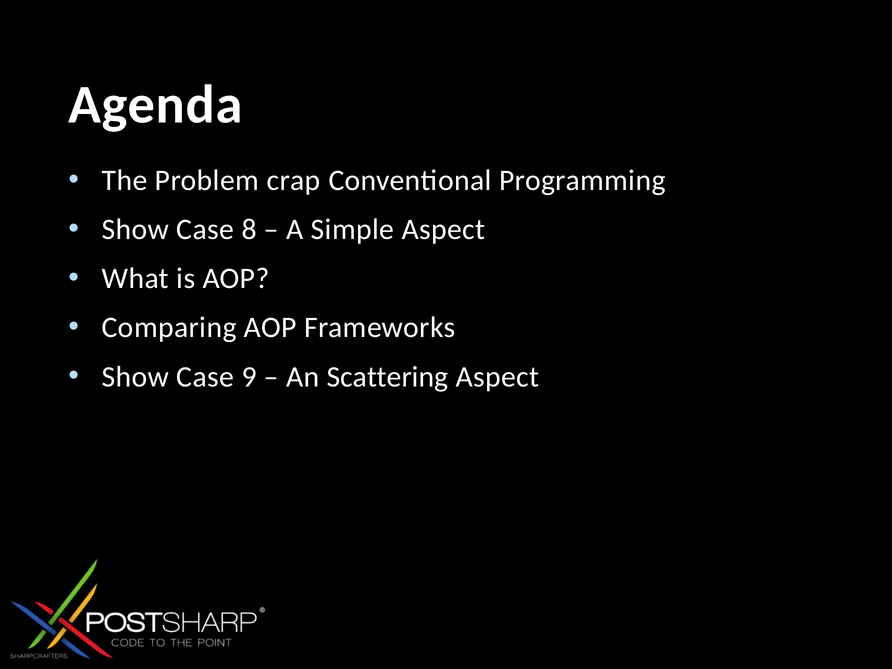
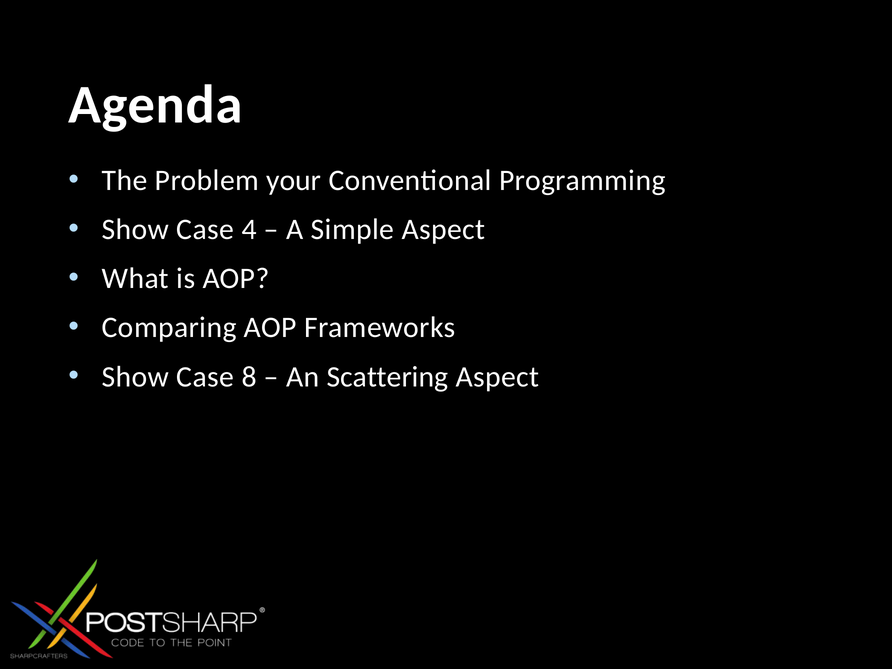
crap: crap -> your
8: 8 -> 4
9: 9 -> 8
